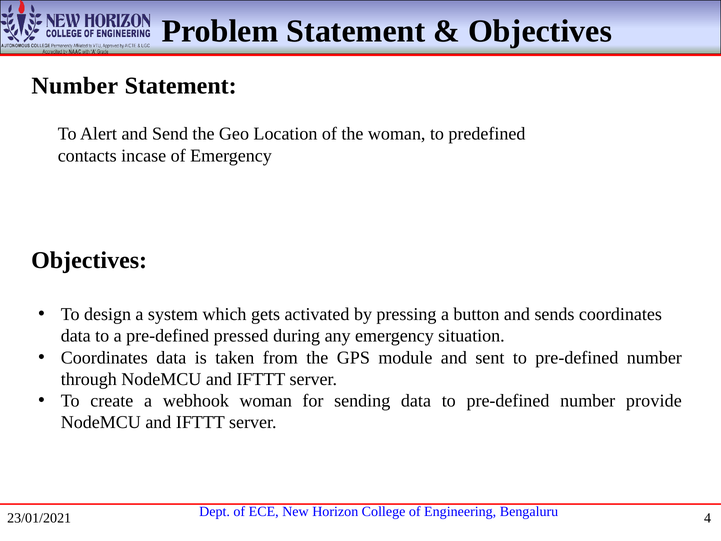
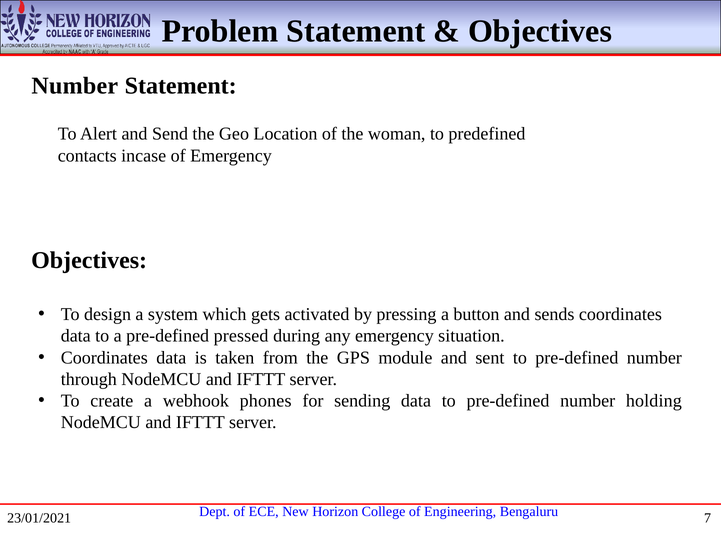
webhook woman: woman -> phones
provide: provide -> holding
4: 4 -> 7
